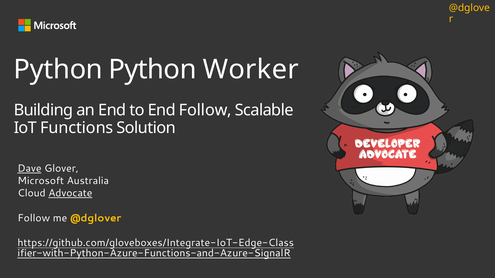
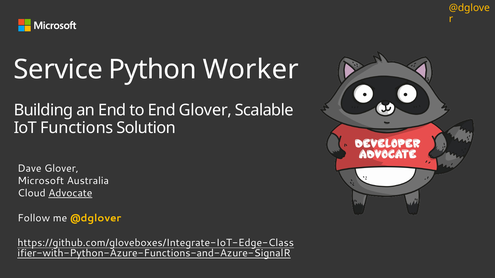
Python at (58, 69): Python -> Service
End Follow: Follow -> Glover
Dave underline: present -> none
